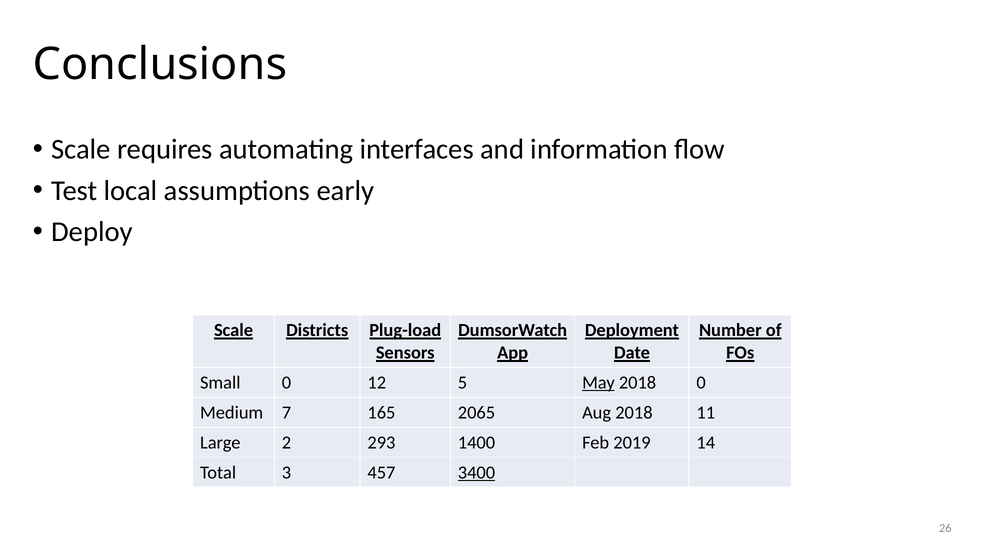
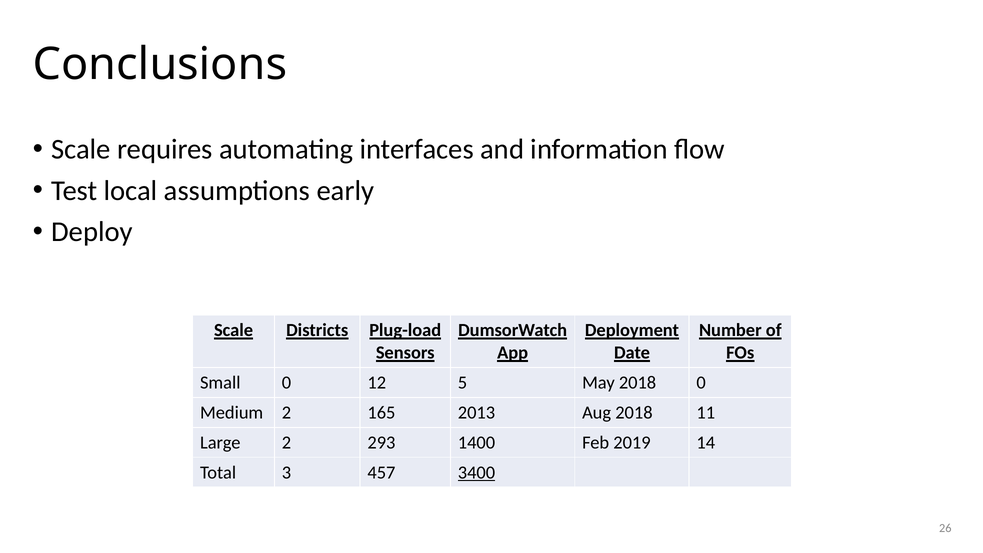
May underline: present -> none
Medium 7: 7 -> 2
2065: 2065 -> 2013
